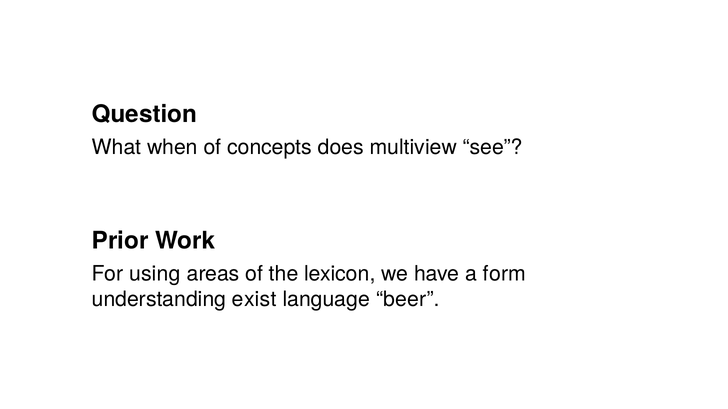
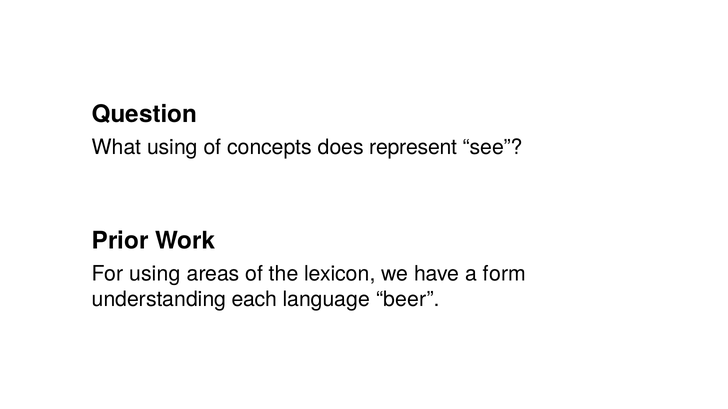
What when: when -> using
multiview: multiview -> represent
exist: exist -> each
